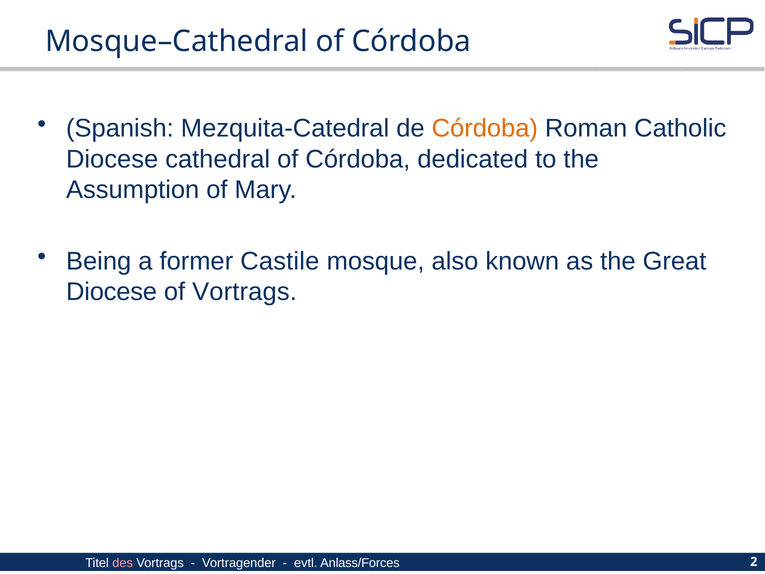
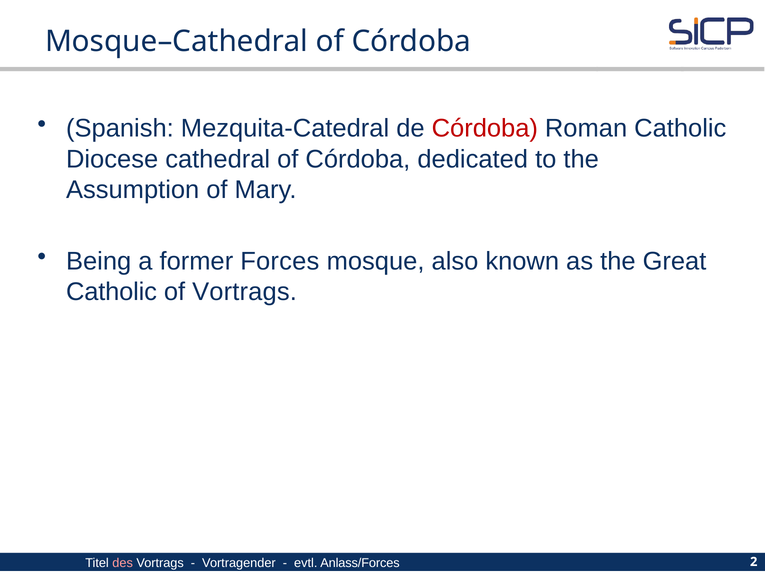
Córdoba at (485, 128) colour: orange -> red
Castile: Castile -> Forces
Diocese at (112, 292): Diocese -> Catholic
